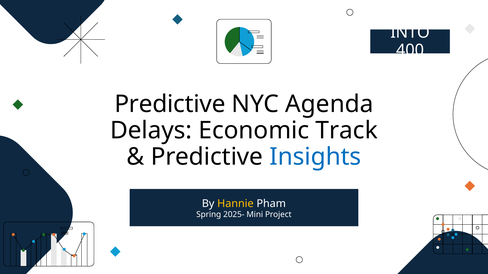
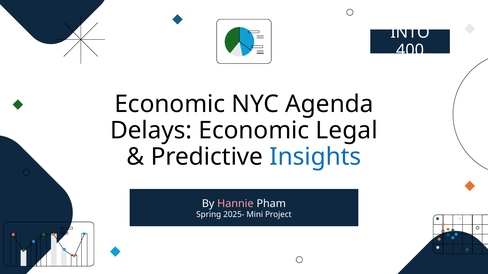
Predictive at (170, 104): Predictive -> Economic
Track: Track -> Legal
Hannie colour: yellow -> pink
